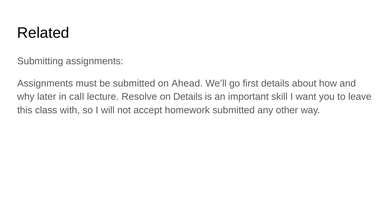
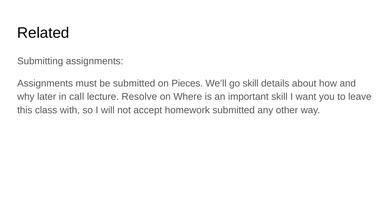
Ahead: Ahead -> Pieces
go first: first -> skill
on Details: Details -> Where
